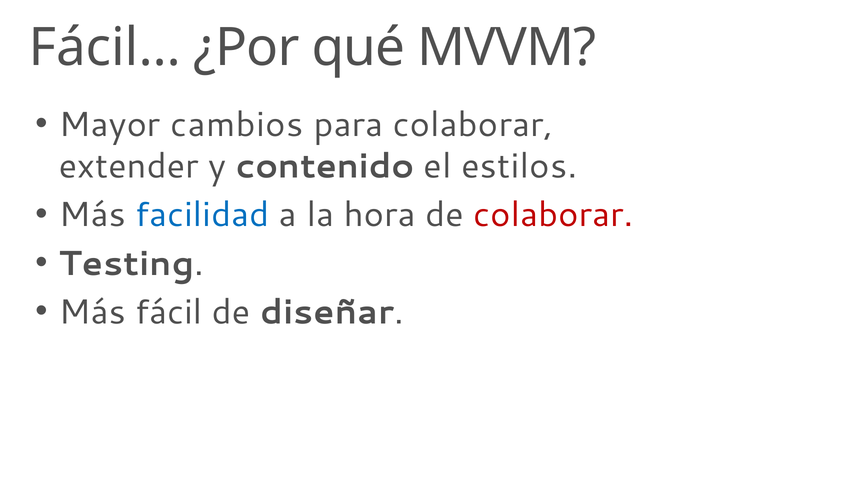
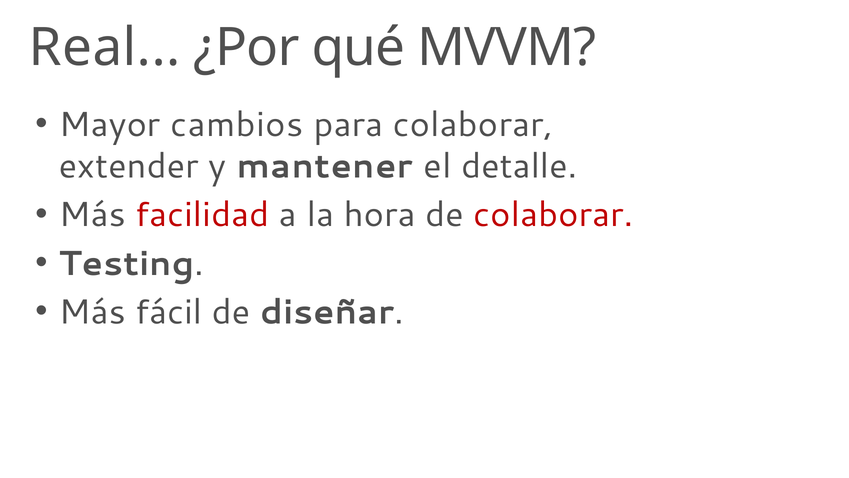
Fácil at (105, 48): Fácil -> Real
contenido: contenido -> mantener
estilos: estilos -> detalle
facilidad colour: blue -> red
